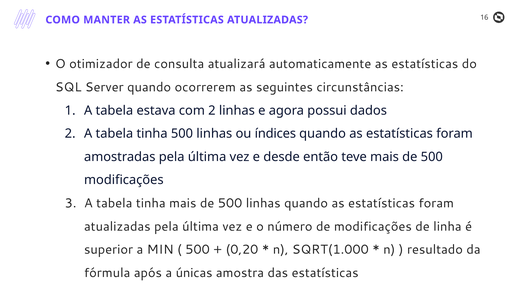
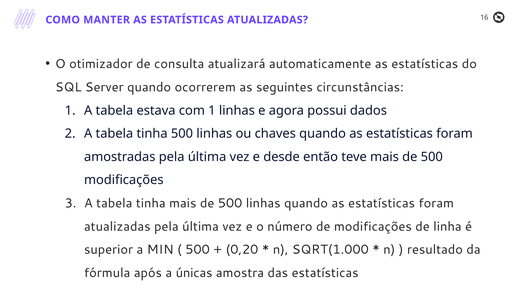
com 2: 2 -> 1
índices: índices -> chaves
